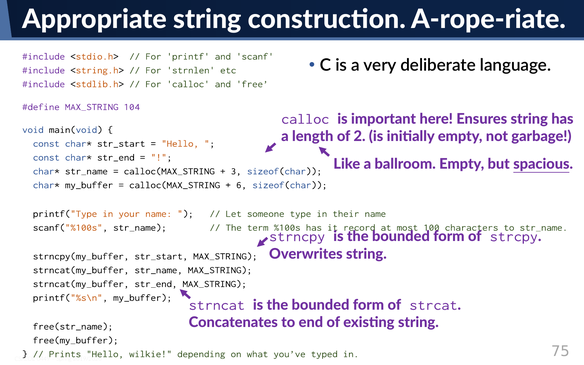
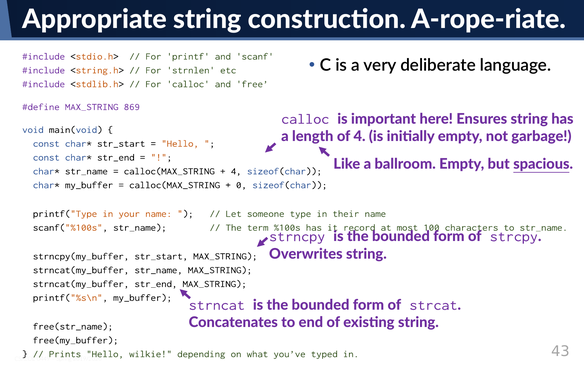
104: 104 -> 869
of 2: 2 -> 4
3 at (236, 171): 3 -> 4
6: 6 -> 0
75: 75 -> 43
